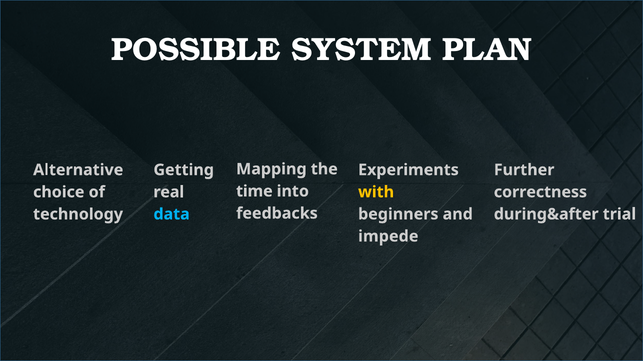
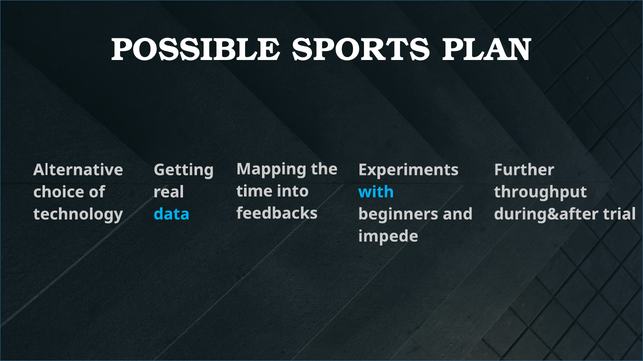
SYSTEM: SYSTEM -> SPORTS
with colour: yellow -> light blue
correctness: correctness -> throughput
